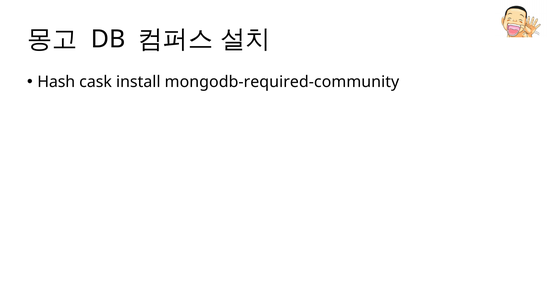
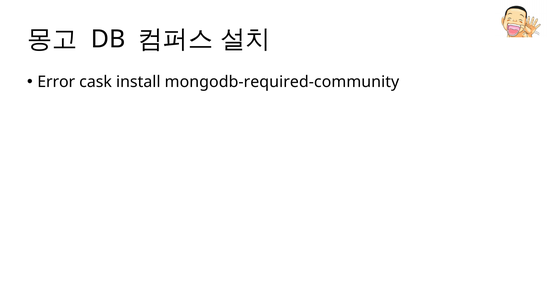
Hash: Hash -> Error
